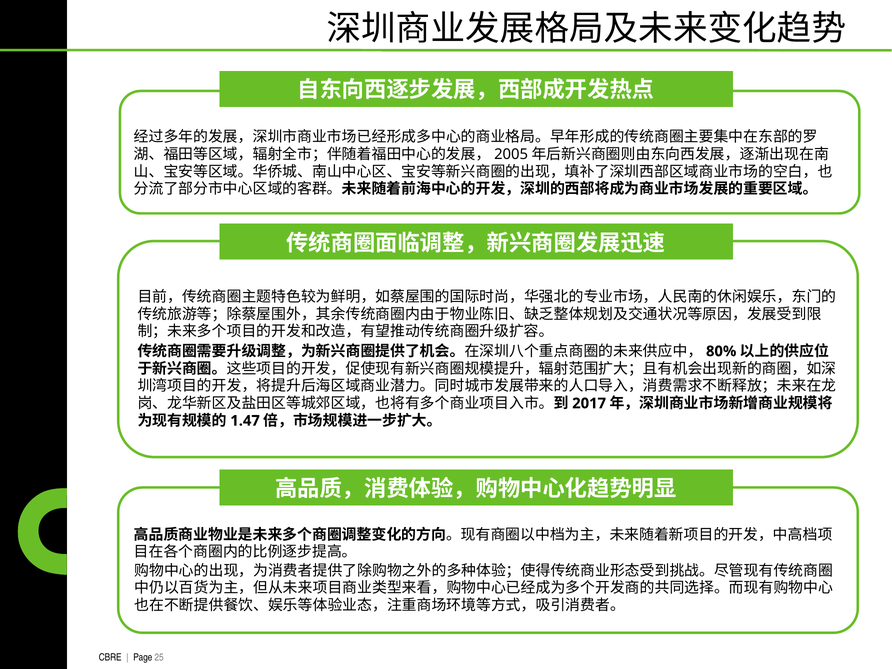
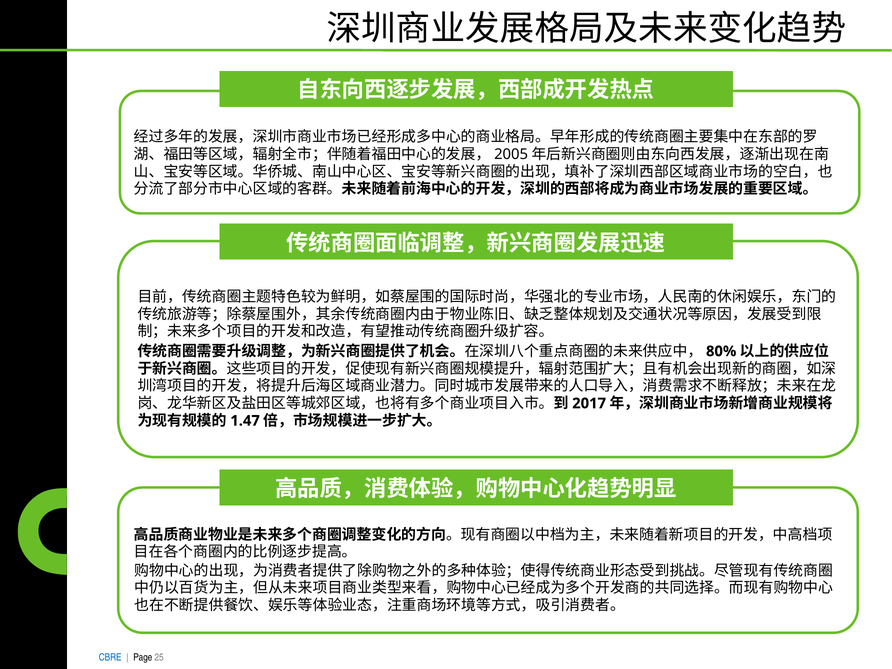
CBRE colour: black -> blue
